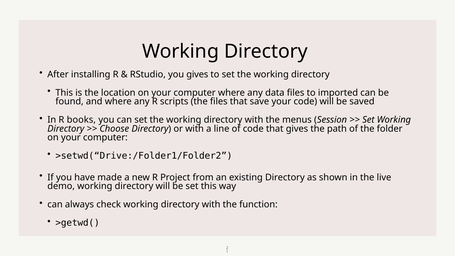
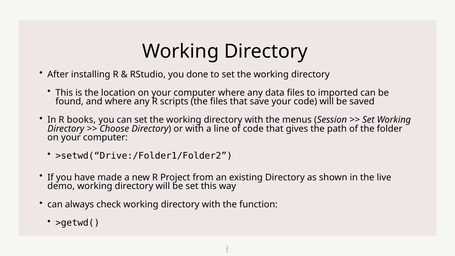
you gives: gives -> done
